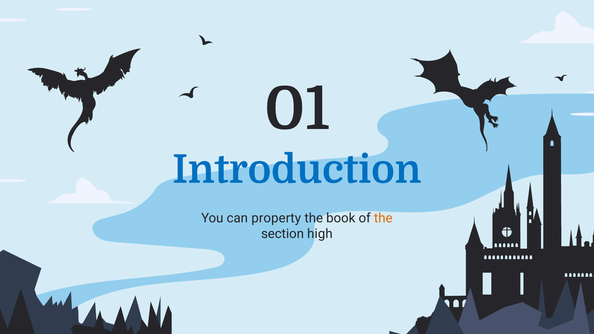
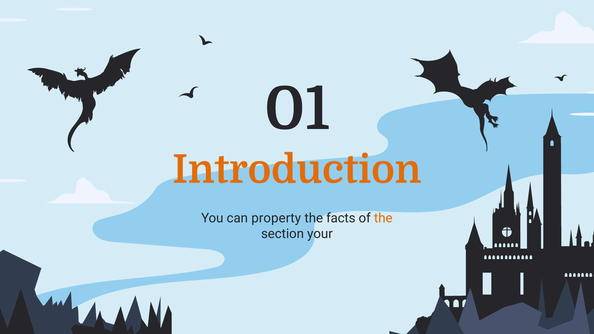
Introduction colour: blue -> orange
book: book -> facts
high: high -> your
